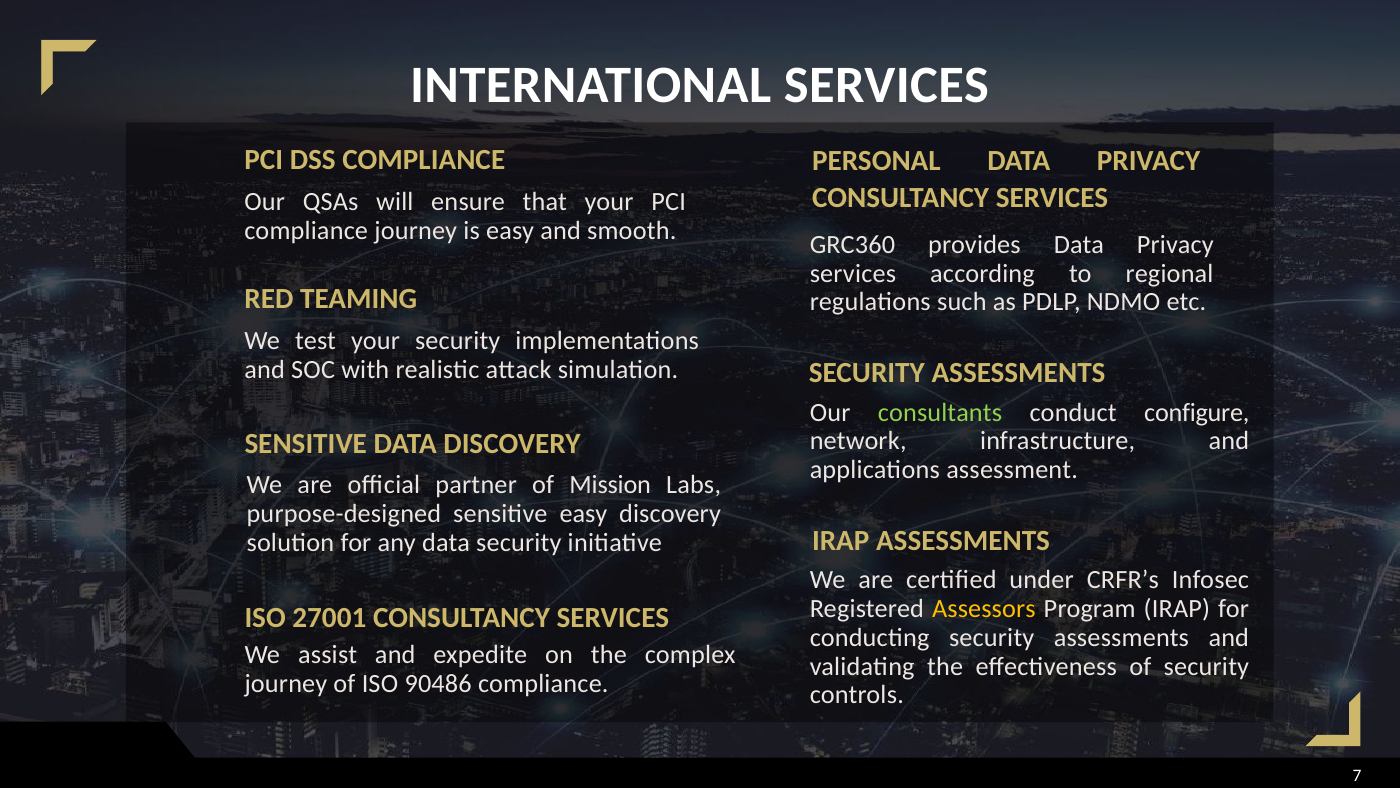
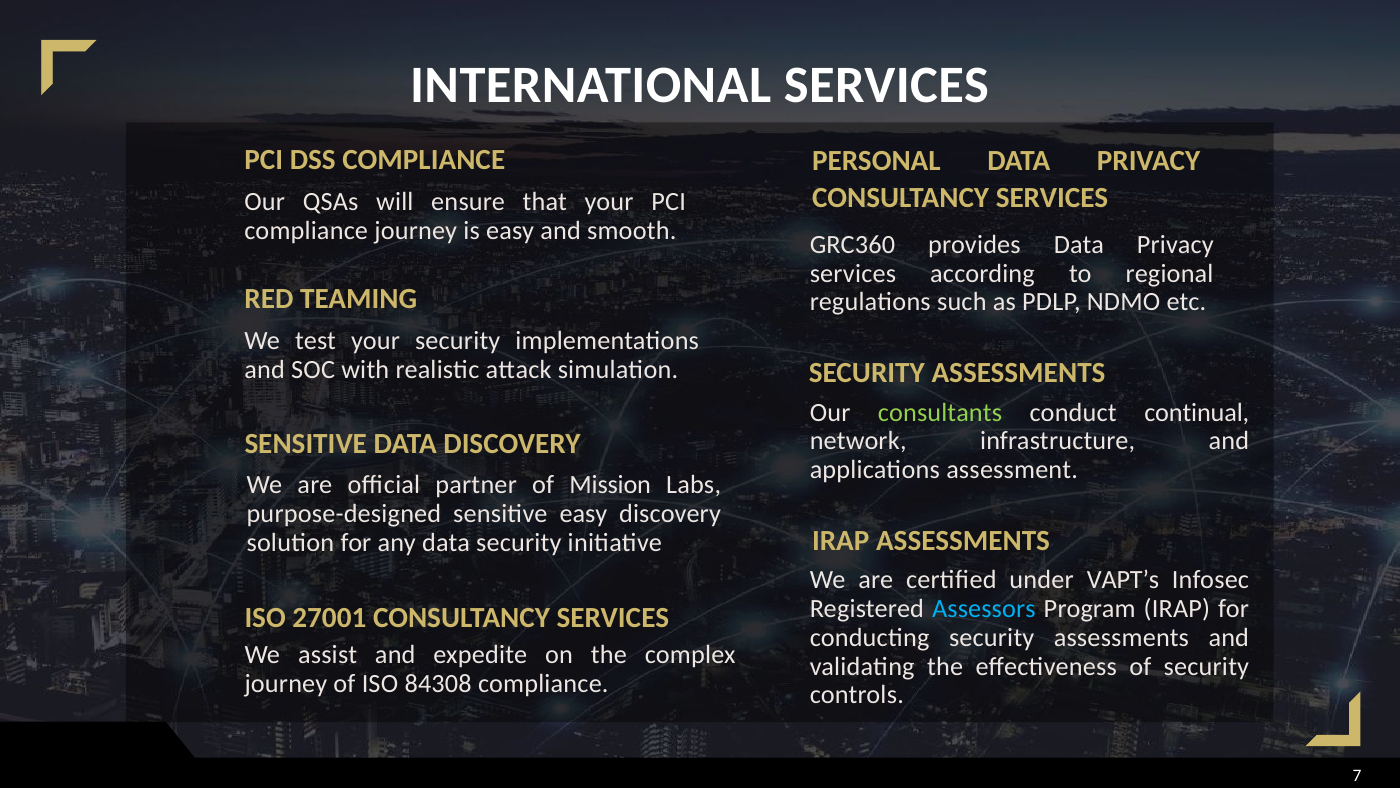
configure: configure -> continual
CRFR’s: CRFR’s -> VAPT’s
Assessors colour: yellow -> light blue
90486: 90486 -> 84308
